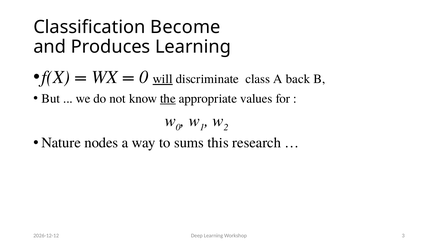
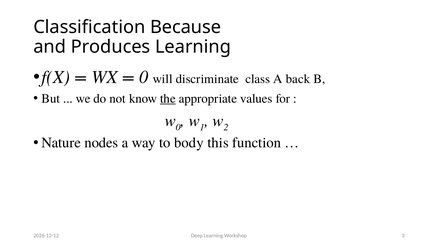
Become: Become -> Because
will underline: present -> none
sums: sums -> body
research: research -> function
